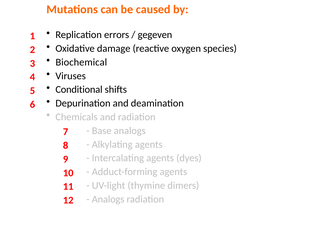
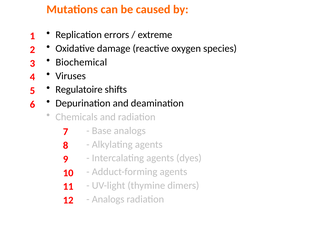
gegeven: gegeven -> extreme
Conditional: Conditional -> Regulatoire
